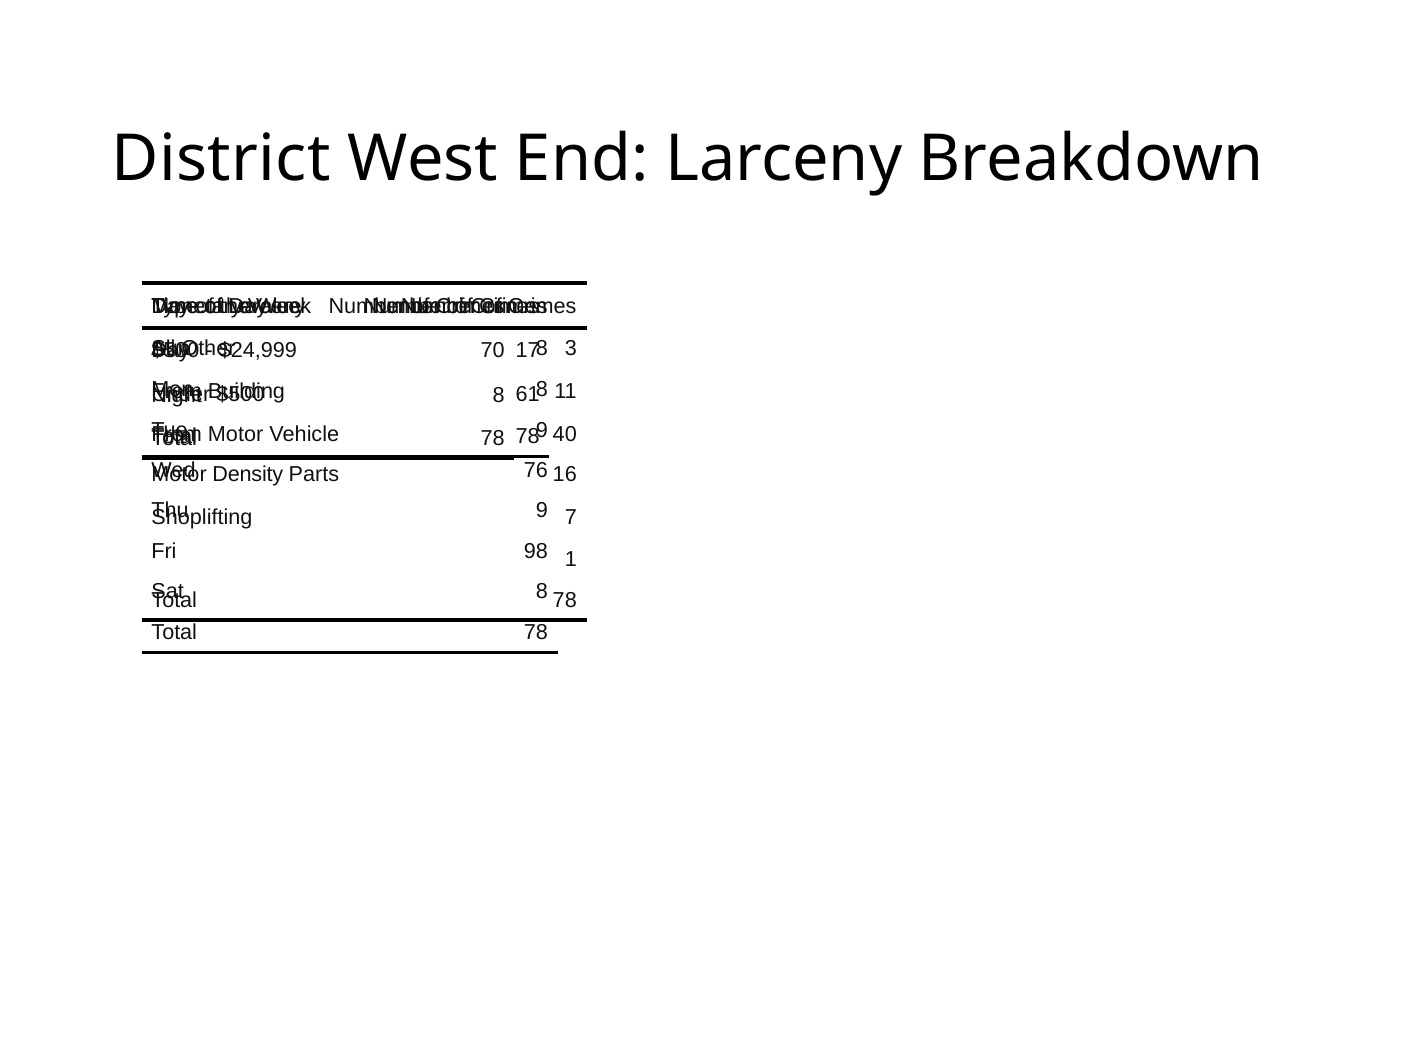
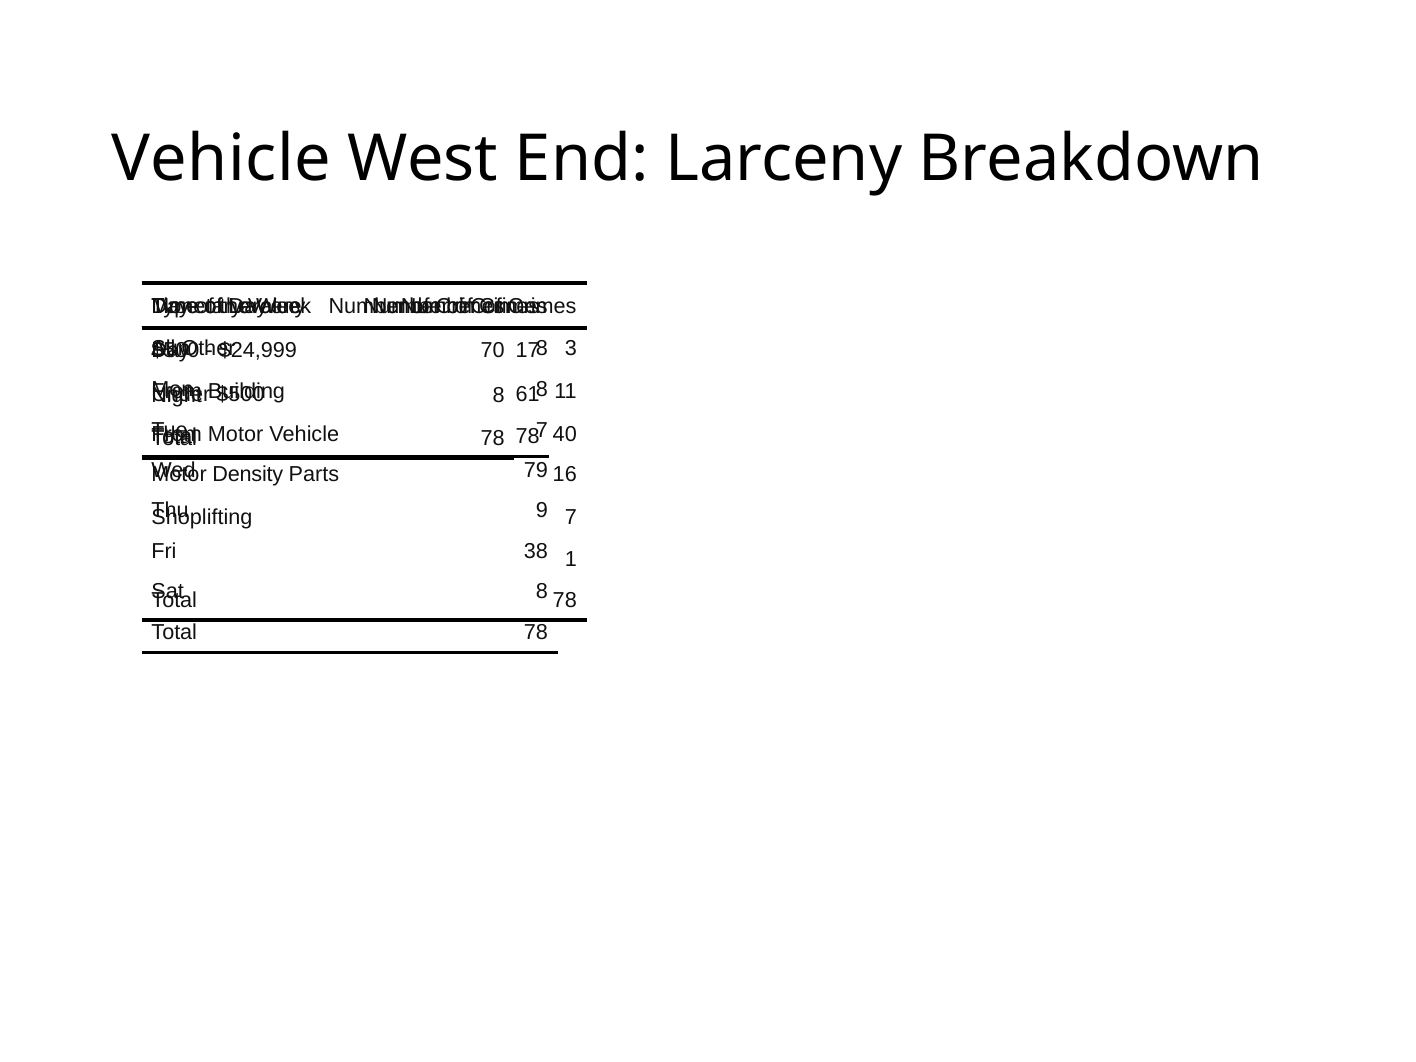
District at (221, 159): District -> Vehicle
9 at (542, 430): 9 -> 7
76: 76 -> 79
98: 98 -> 38
